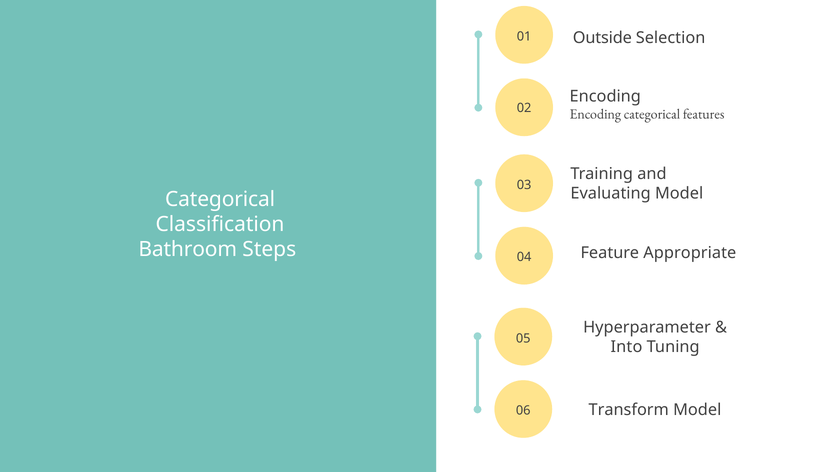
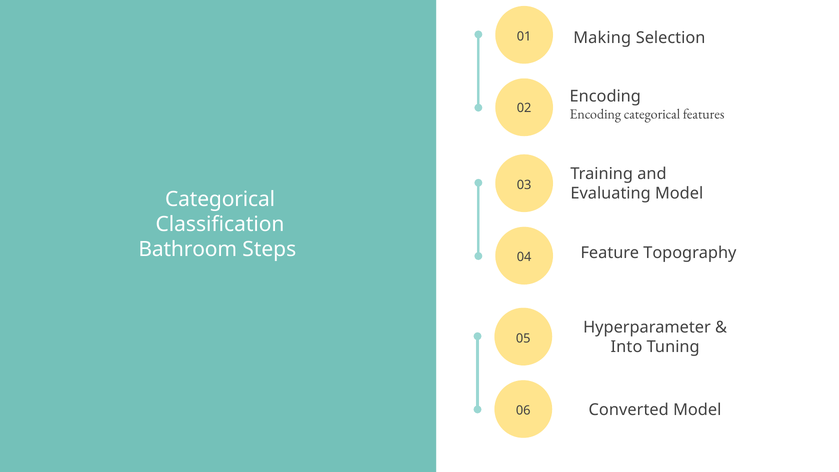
Outside: Outside -> Making
Appropriate: Appropriate -> Topography
Transform: Transform -> Converted
